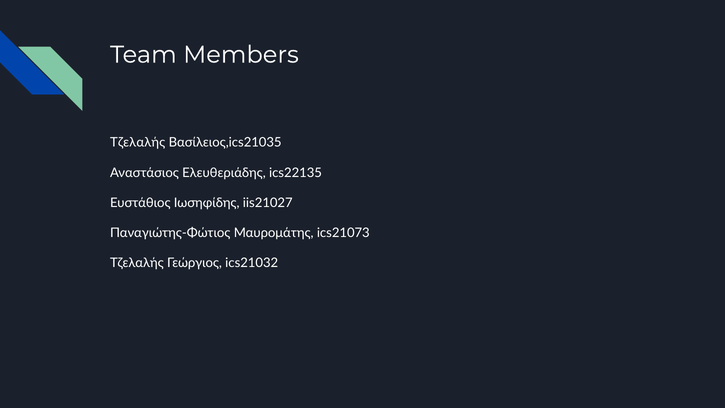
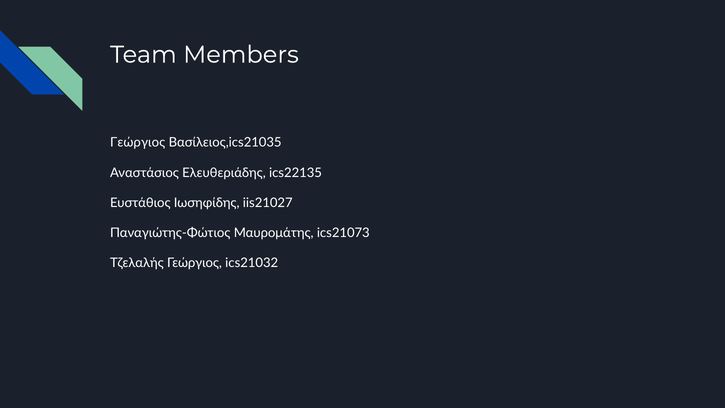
Τζελαλής at (138, 143): Τζελαλής -> Γεώργιος
